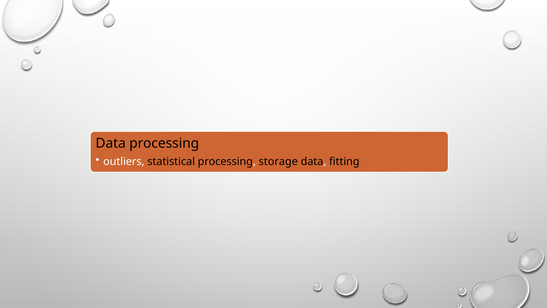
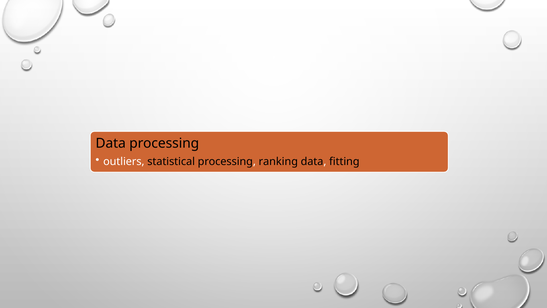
storage: storage -> ranking
